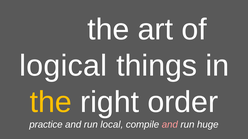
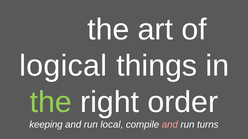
the at (51, 102) colour: yellow -> light green
practice: practice -> keeping
huge: huge -> turns
